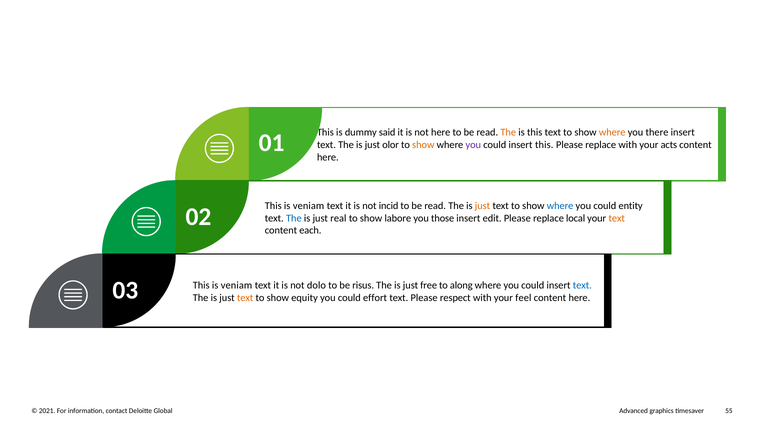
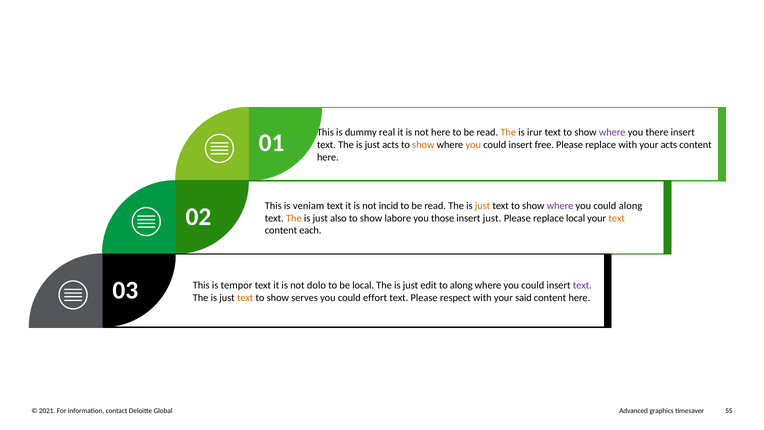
said: said -> real
is this: this -> irur
where at (612, 132) colour: orange -> purple
just olor: olor -> acts
you at (473, 145) colour: purple -> orange
insert this: this -> free
where at (560, 206) colour: blue -> purple
could entity: entity -> along
The at (294, 218) colour: blue -> orange
real: real -> also
insert edit: edit -> just
veniam at (237, 285): veniam -> tempor
be risus: risus -> local
free: free -> edit
text at (582, 285) colour: blue -> purple
equity: equity -> serves
feel: feel -> said
